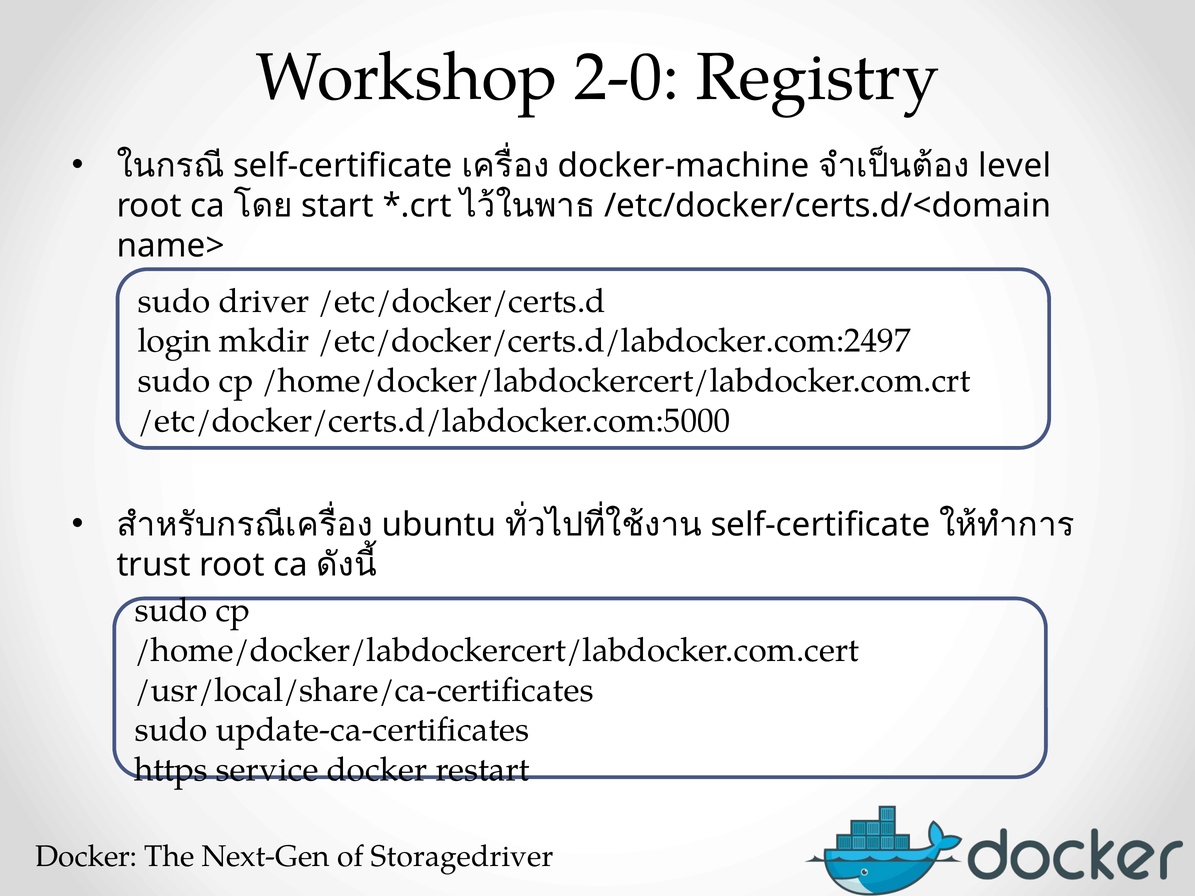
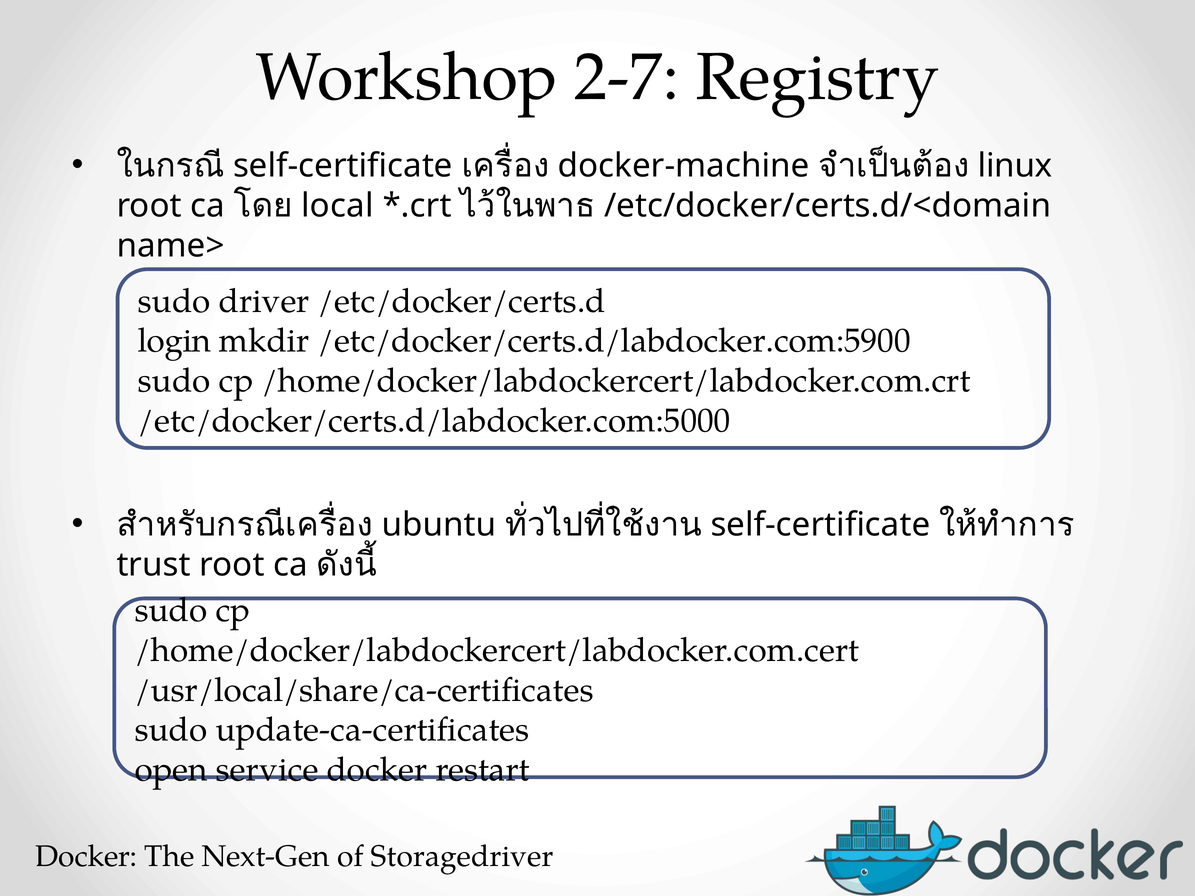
2-0: 2-0 -> 2-7
level: level -> linux
start: start -> local
/etc/docker/certs.d/labdocker.com:2497: /etc/docker/certs.d/labdocker.com:2497 -> /etc/docker/certs.d/labdocker.com:5900
https: https -> open
